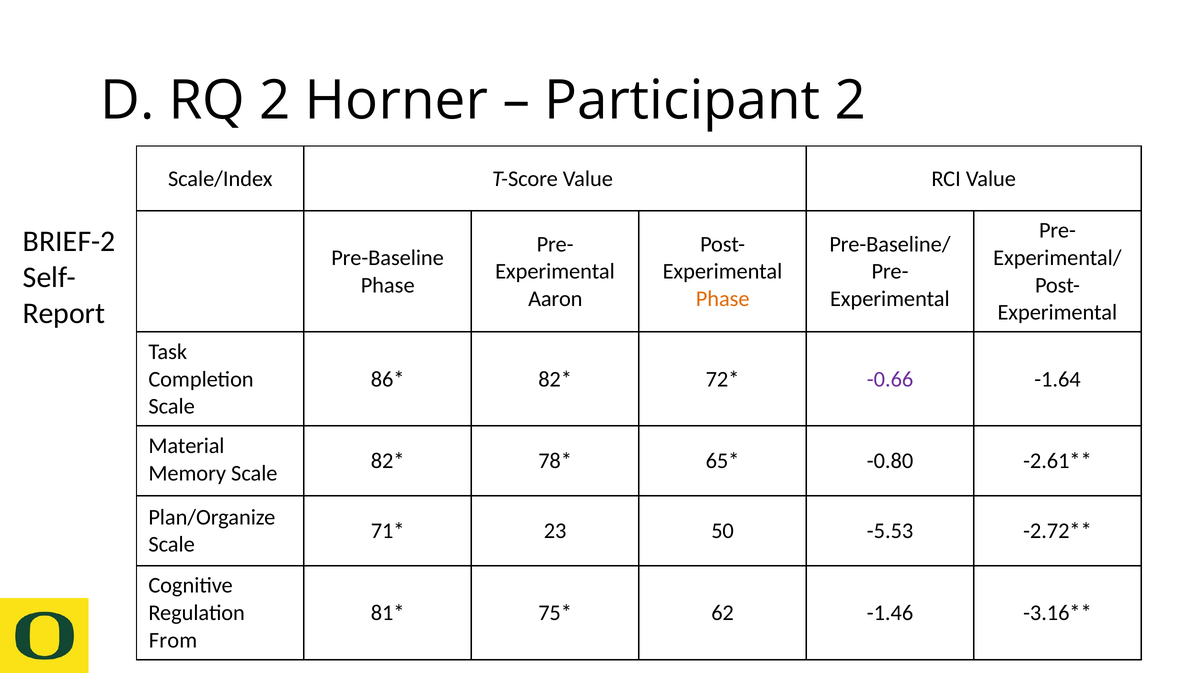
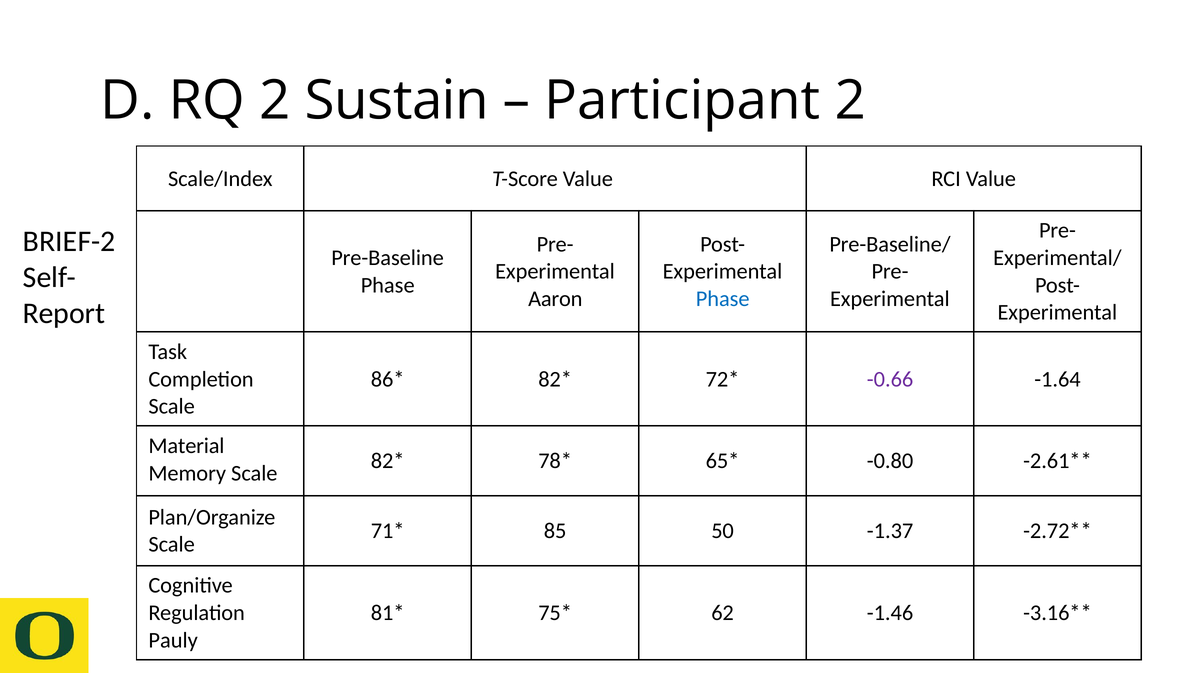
Horner: Horner -> Sustain
Phase at (723, 299) colour: orange -> blue
23: 23 -> 85
-5.53: -5.53 -> -1.37
From: From -> Pauly
